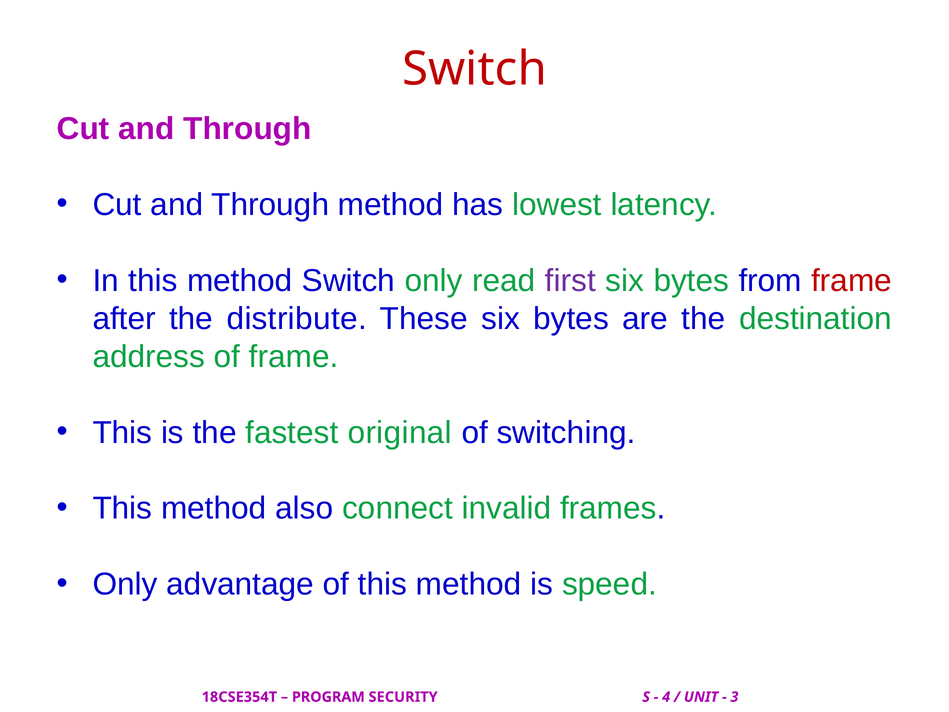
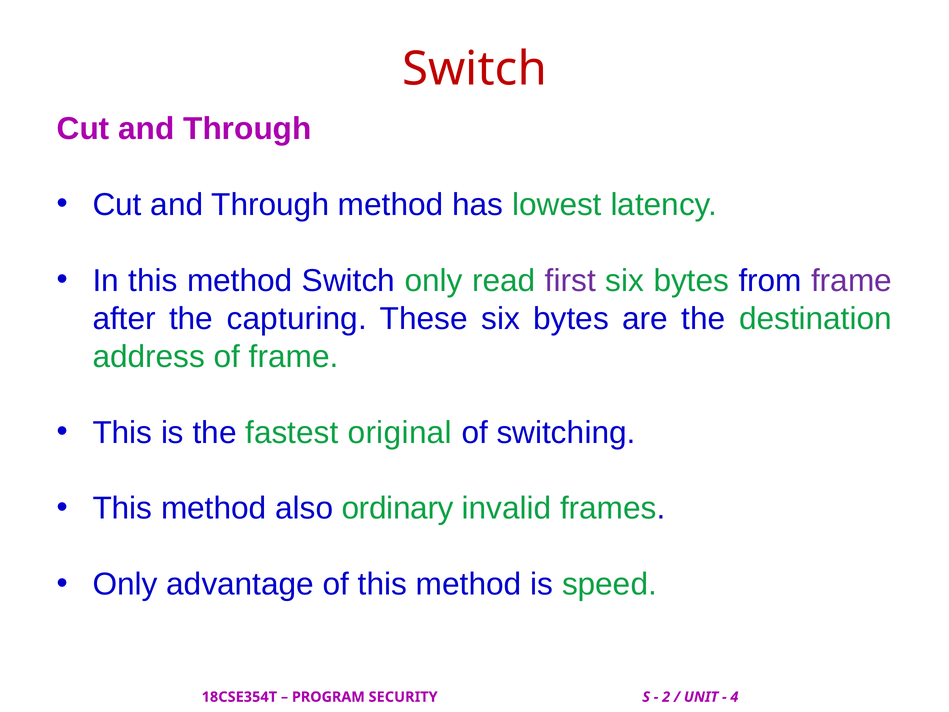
frame at (852, 281) colour: red -> purple
distribute: distribute -> capturing
connect: connect -> ordinary
4: 4 -> 2
3: 3 -> 4
